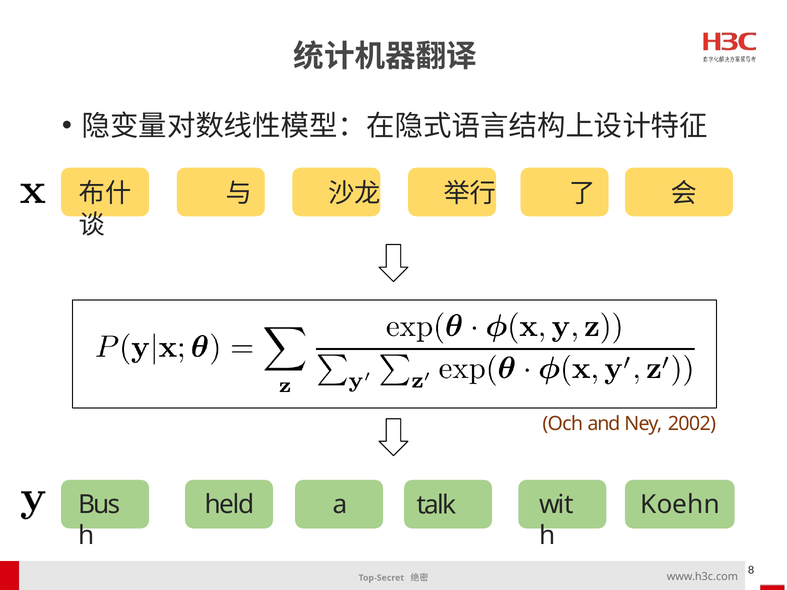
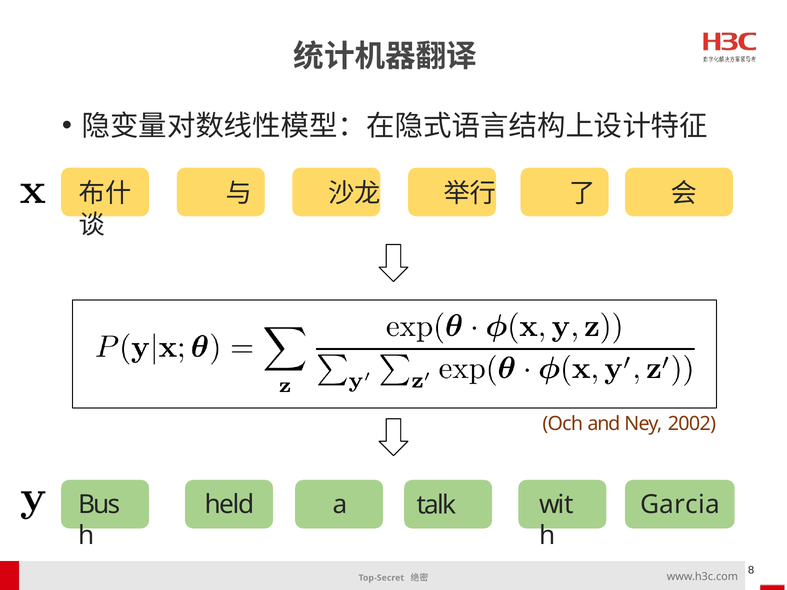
Koehn: Koehn -> Garcia
